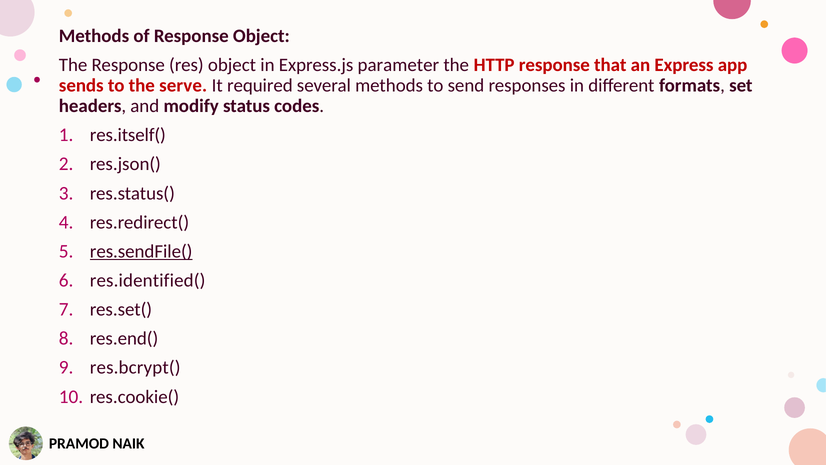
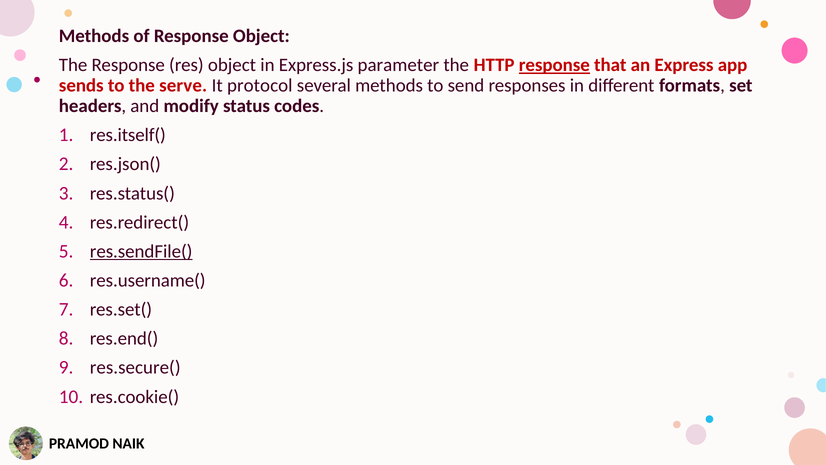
response at (554, 65) underline: none -> present
required: required -> protocol
res.identified(: res.identified( -> res.username(
res.bcrypt(: res.bcrypt( -> res.secure(
